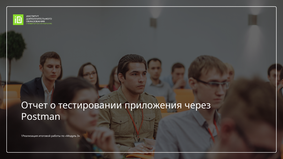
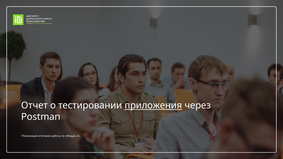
приложения underline: none -> present
